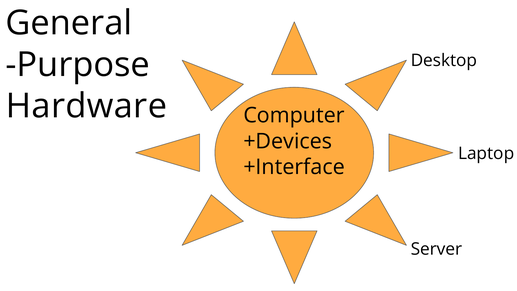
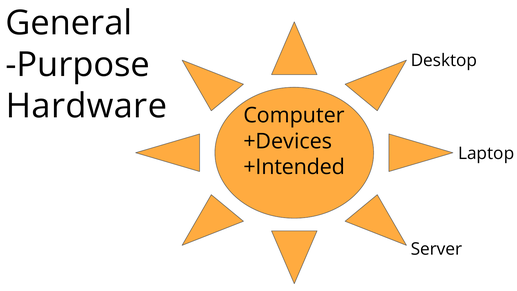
+Interface: +Interface -> +Intended
